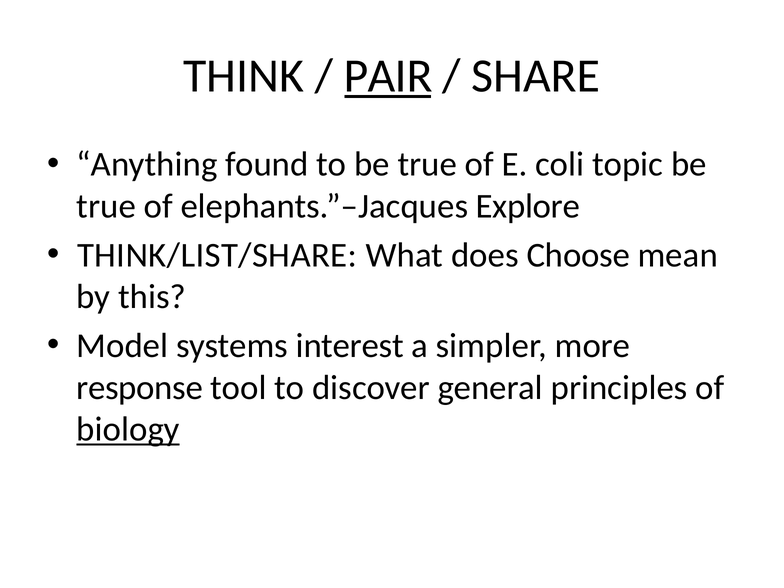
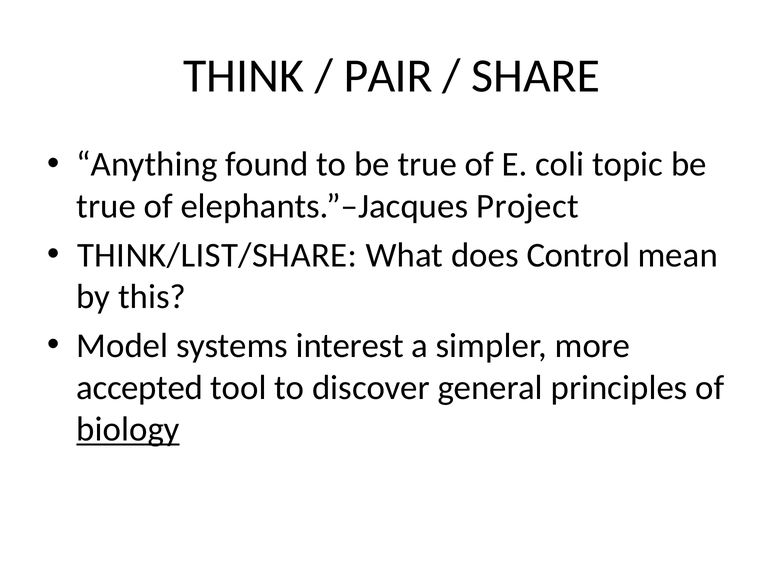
PAIR underline: present -> none
Explore: Explore -> Project
Choose: Choose -> Control
response: response -> accepted
